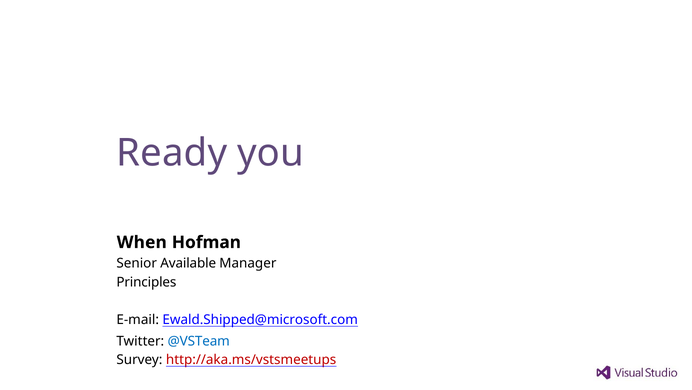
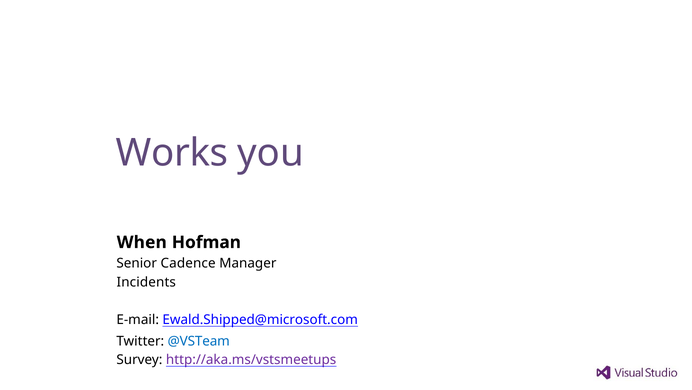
Ready: Ready -> Works
Available: Available -> Cadence
Principles: Principles -> Incidents
http://aka.ms/vstsmeetups colour: red -> purple
